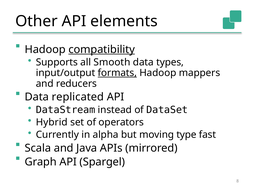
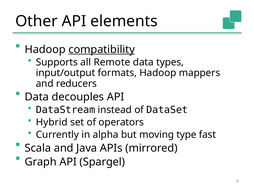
Smooth: Smooth -> Remote
formats underline: present -> none
replicated: replicated -> decouples
